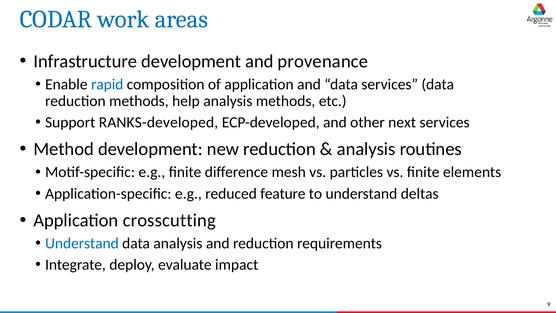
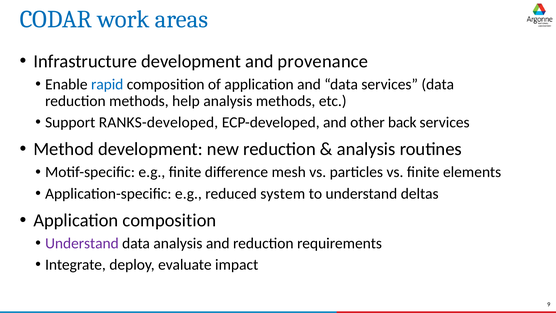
next: next -> back
feature: feature -> system
Application crosscutting: crosscutting -> composition
Understand at (82, 243) colour: blue -> purple
